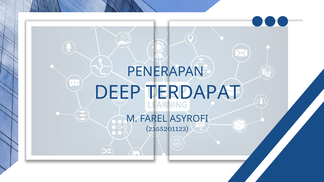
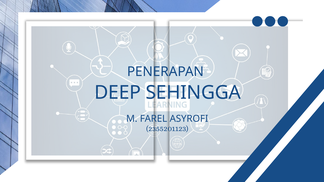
TERDAPAT: TERDAPAT -> SEHINGGA
